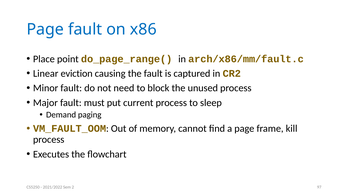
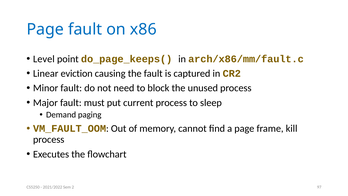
Place: Place -> Level
do_page_range(: do_page_range( -> do_page_keeps(
